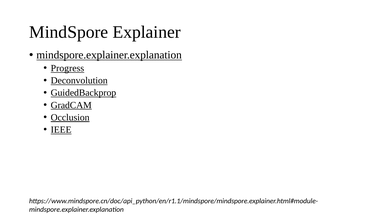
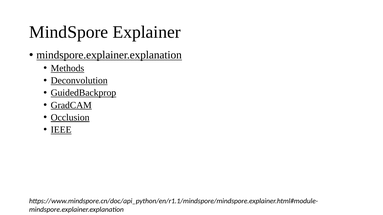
Progress: Progress -> Methods
